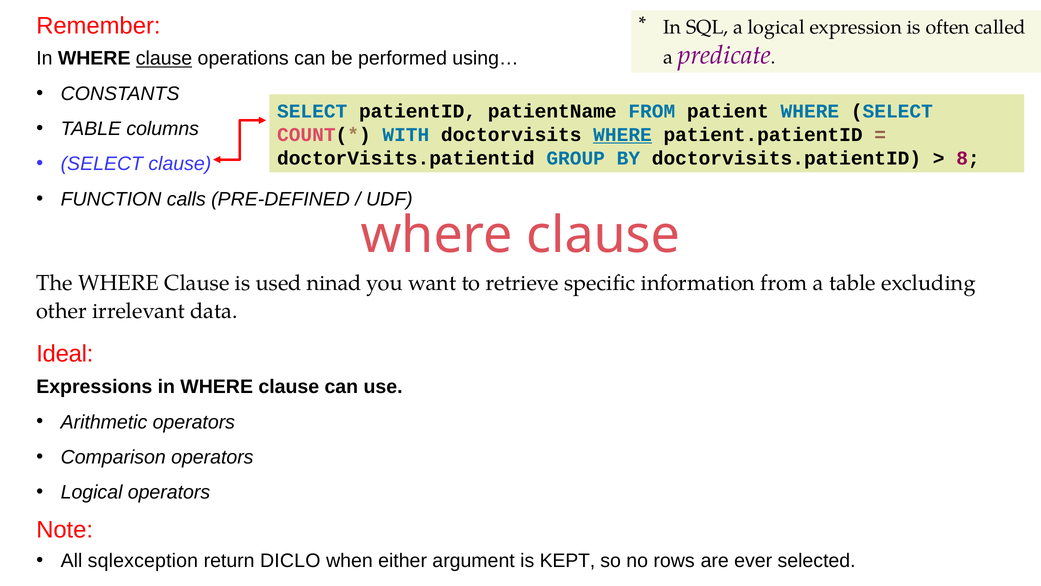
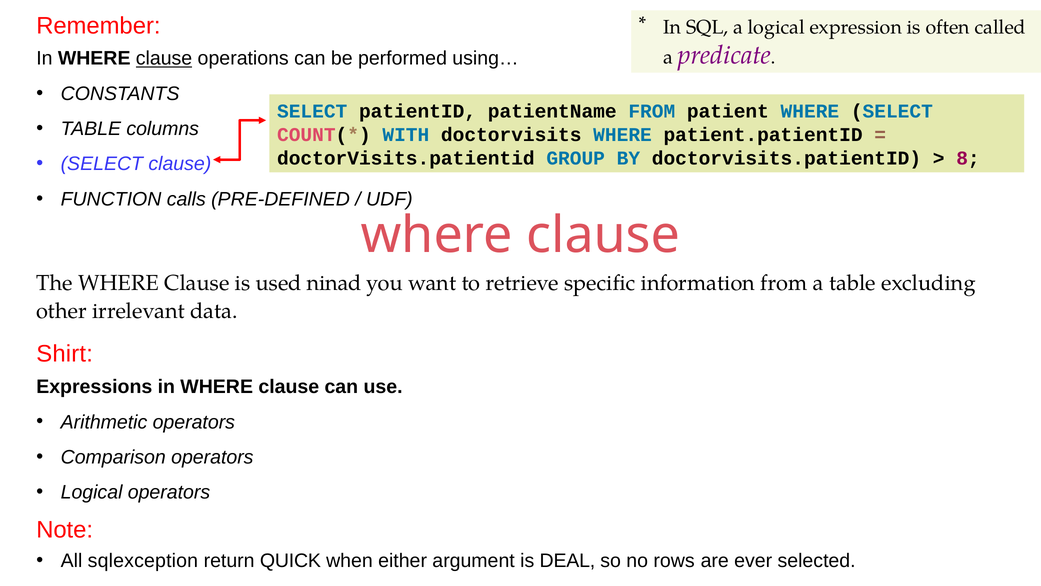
WHERE at (623, 135) underline: present -> none
Ideal: Ideal -> Shirt
DICLO: DICLO -> QUICK
KEPT: KEPT -> DEAL
